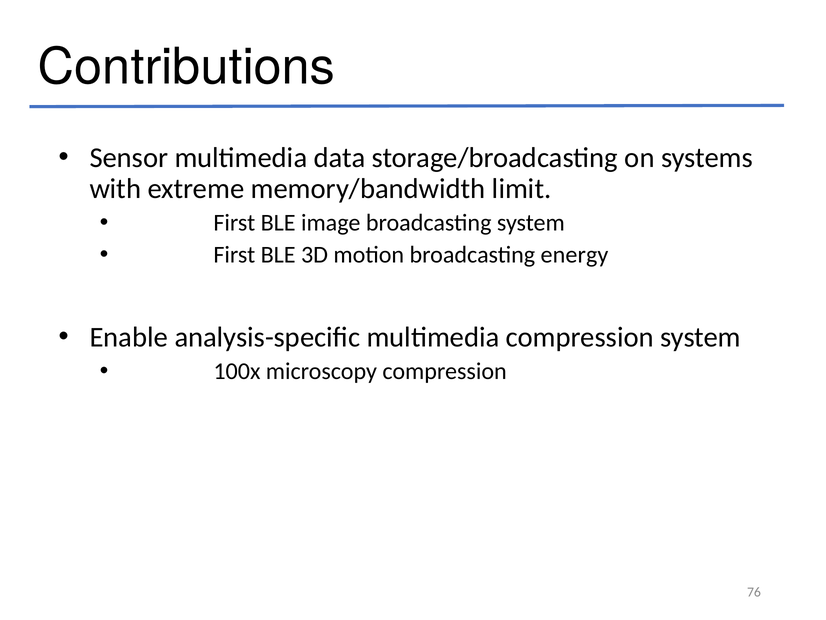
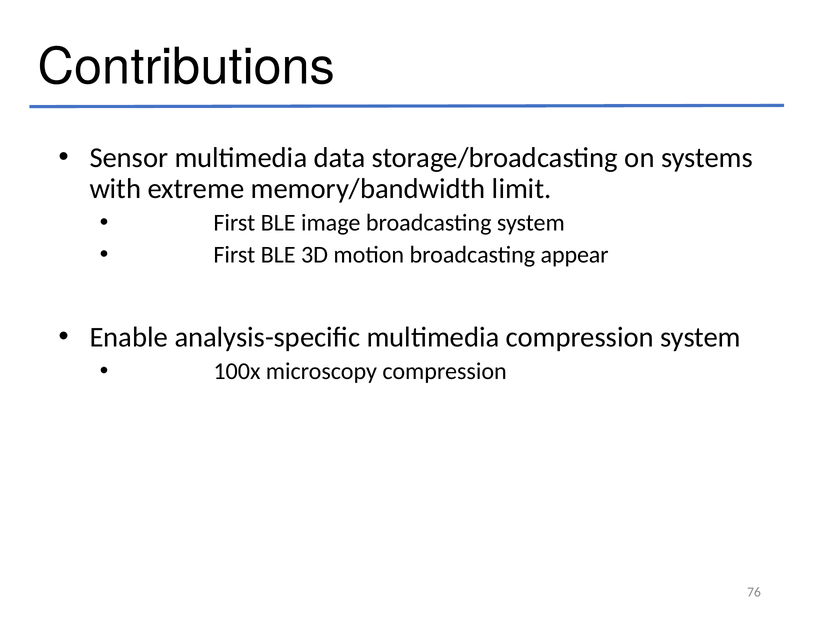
energy: energy -> appear
